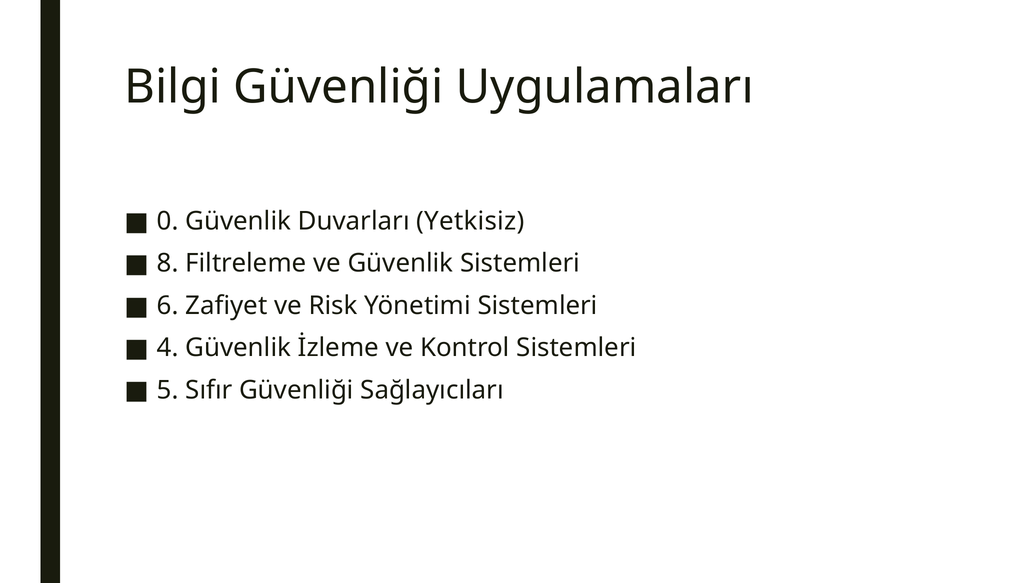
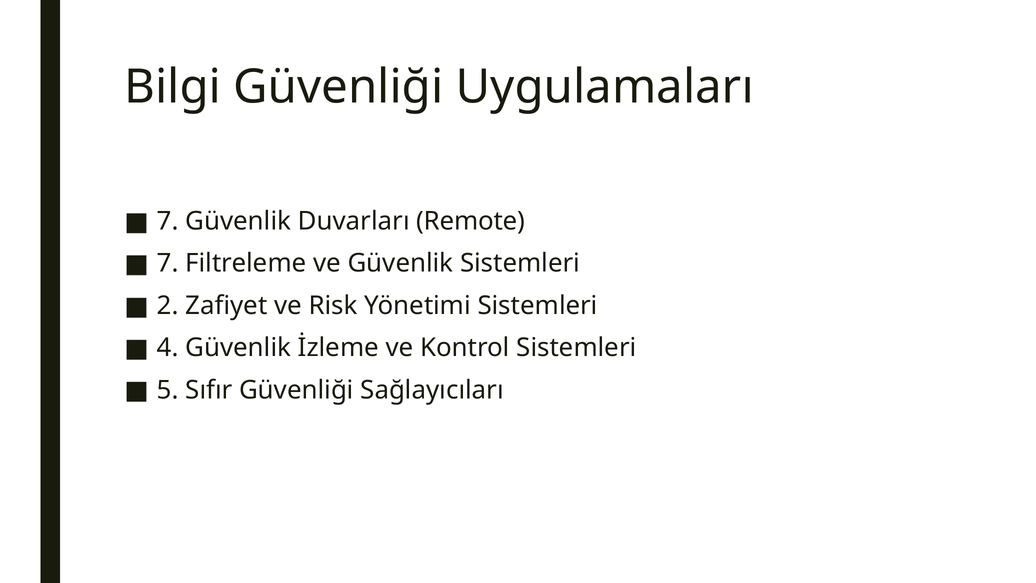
0 at (168, 221): 0 -> 7
Yetkisiz: Yetkisiz -> Remote
8 at (168, 263): 8 -> 7
6: 6 -> 2
